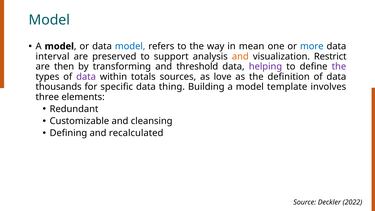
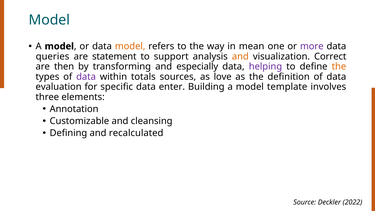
model at (130, 46) colour: blue -> orange
more colour: blue -> purple
interval: interval -> queries
preserved: preserved -> statement
Restrict: Restrict -> Correct
threshold: threshold -> especially
the at (339, 67) colour: purple -> orange
thousands: thousands -> evaluation
thing: thing -> enter
Redundant: Redundant -> Annotation
